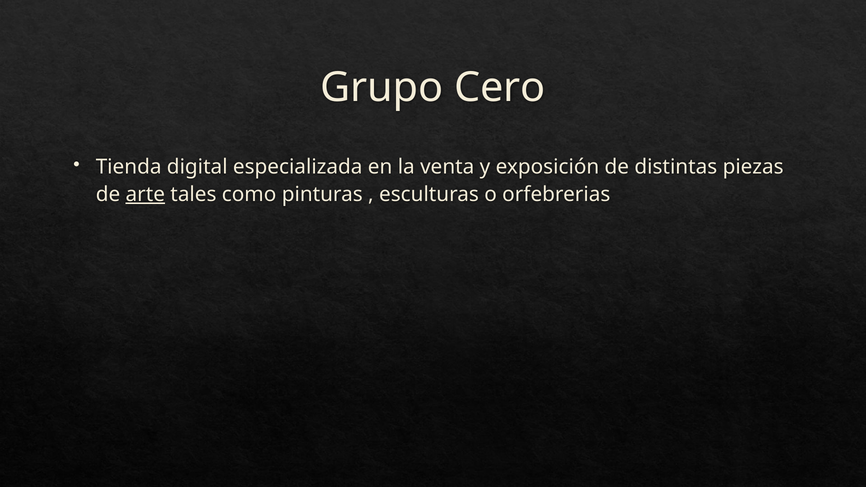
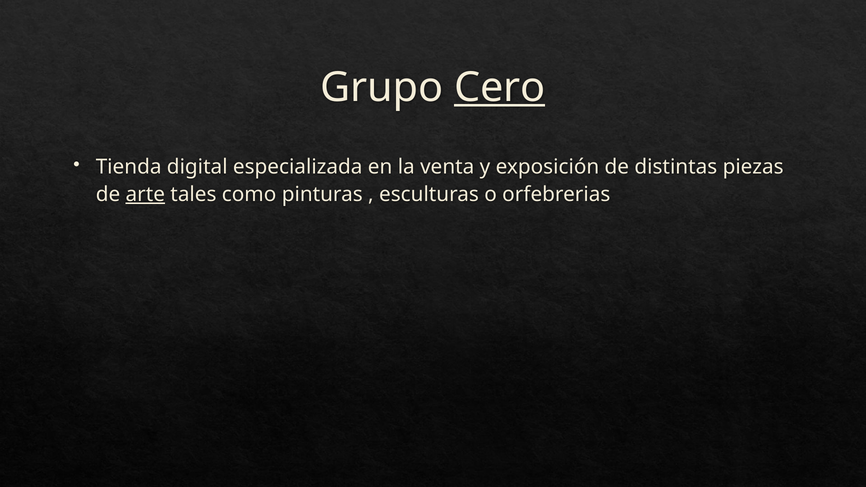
Cero underline: none -> present
